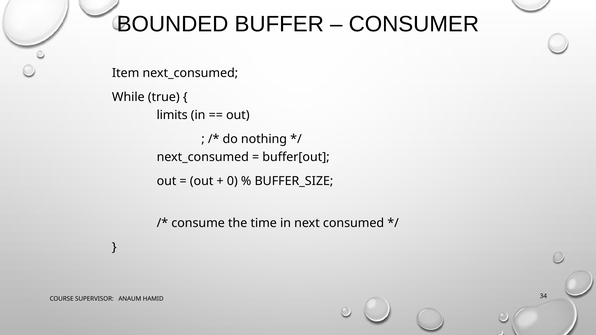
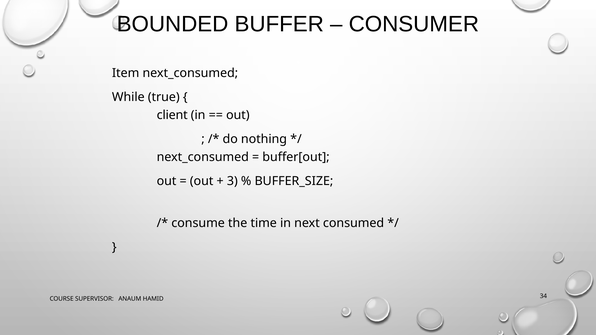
limits: limits -> client
0: 0 -> 3
